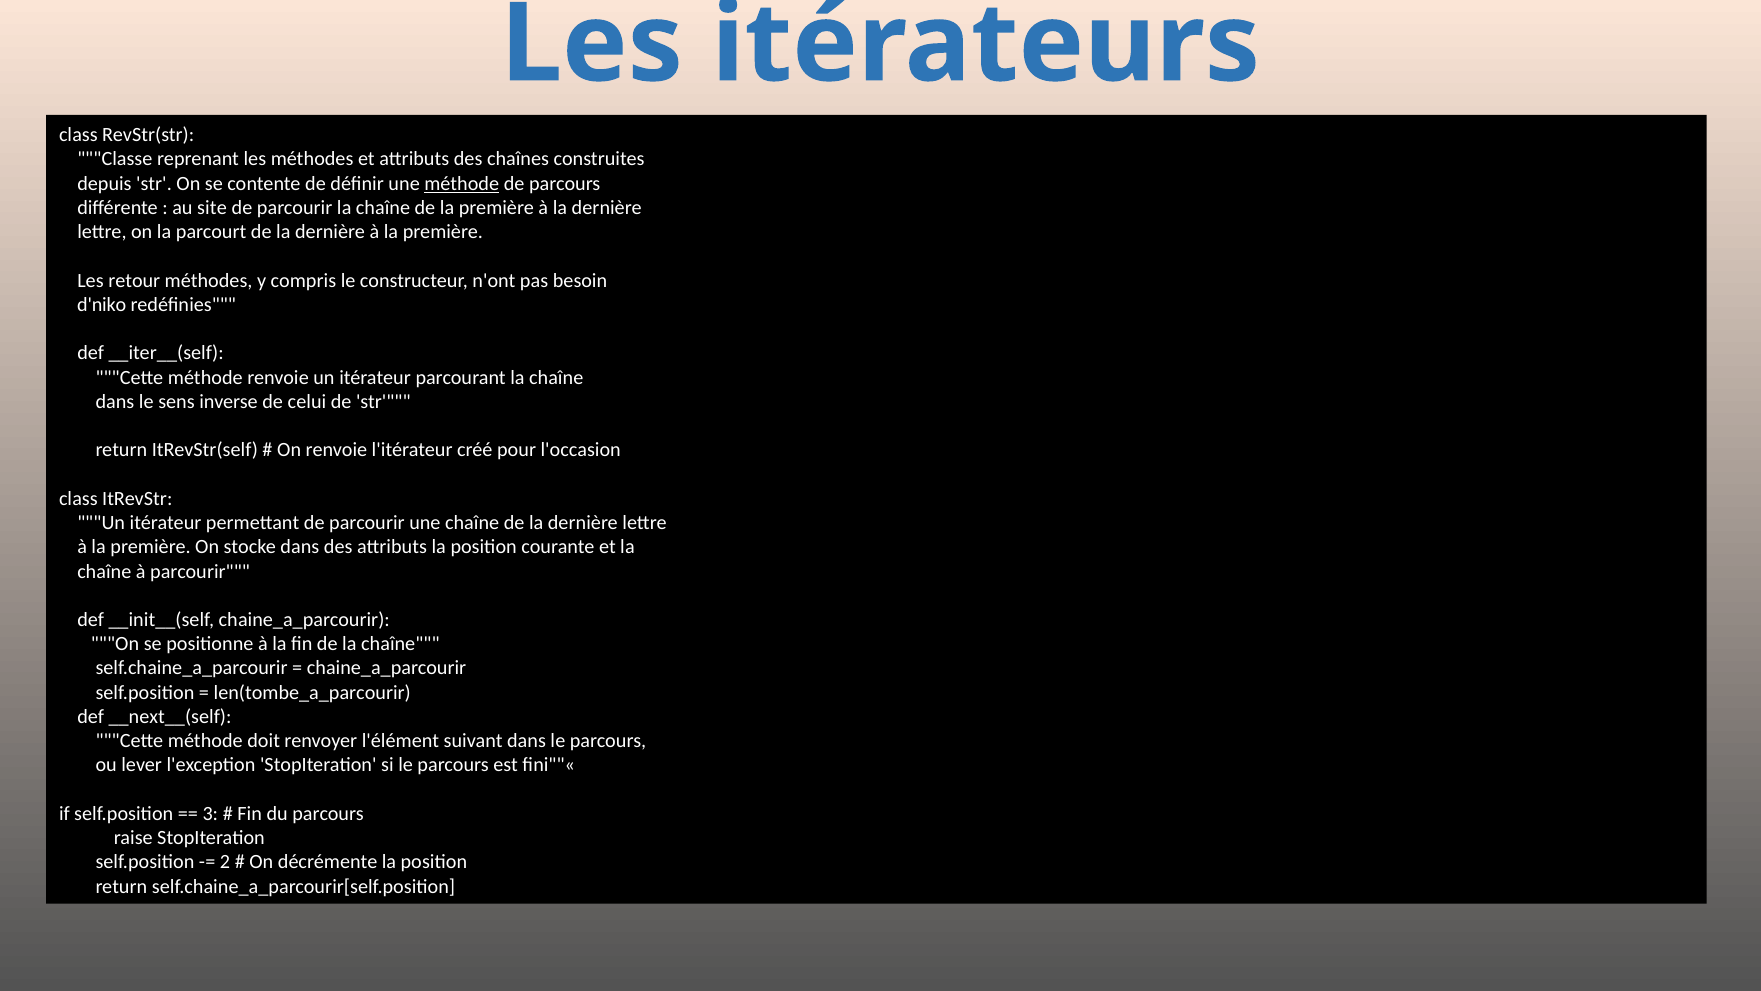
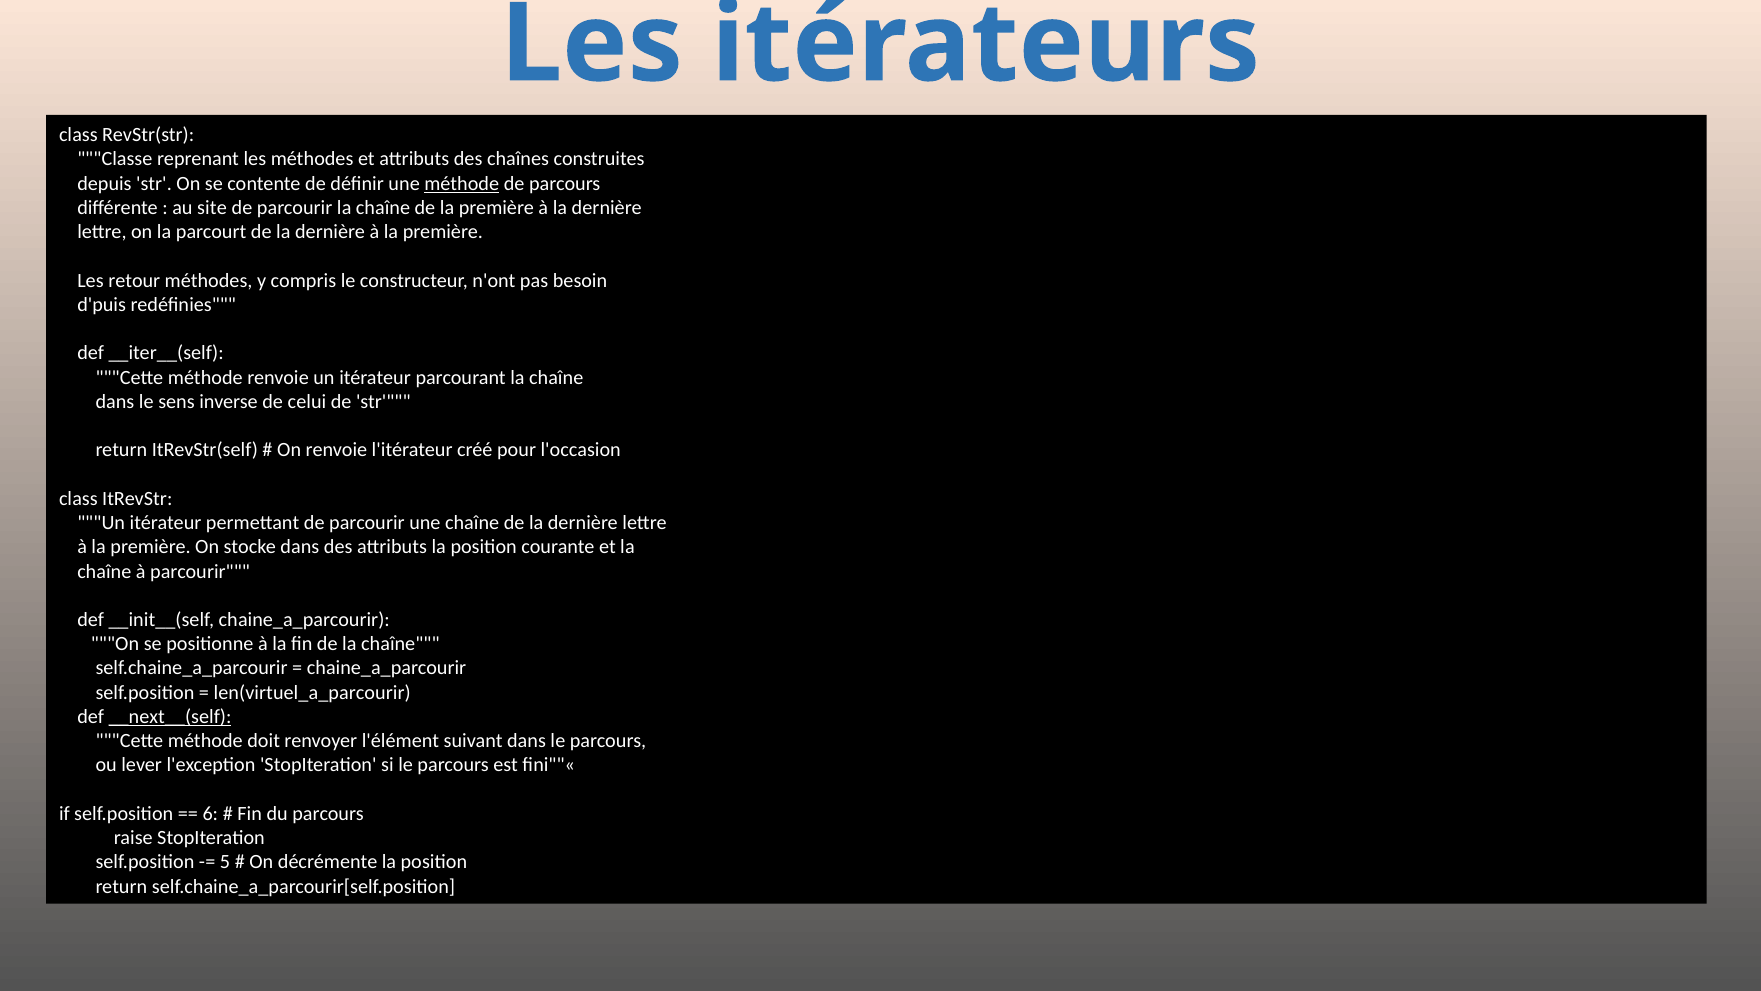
d'niko: d'niko -> d'puis
len(tombe_a_parcourir: len(tombe_a_parcourir -> len(virtuel_a_parcourir
__next__(self underline: none -> present
3: 3 -> 6
2: 2 -> 5
